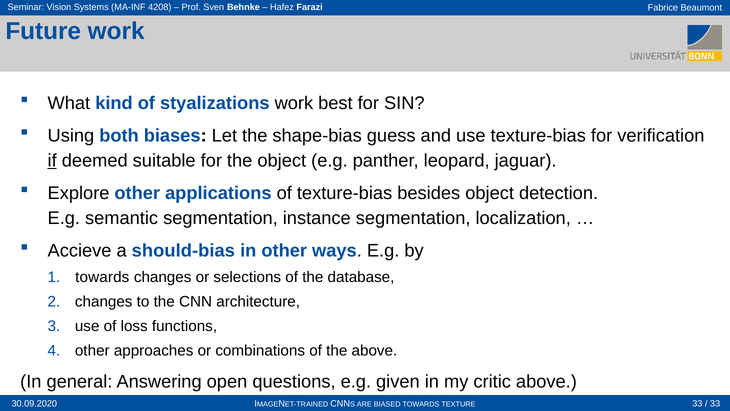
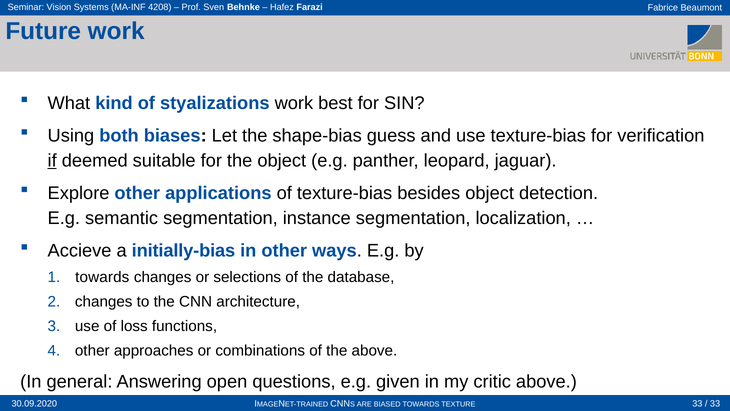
should-bias: should-bias -> initially-bias
